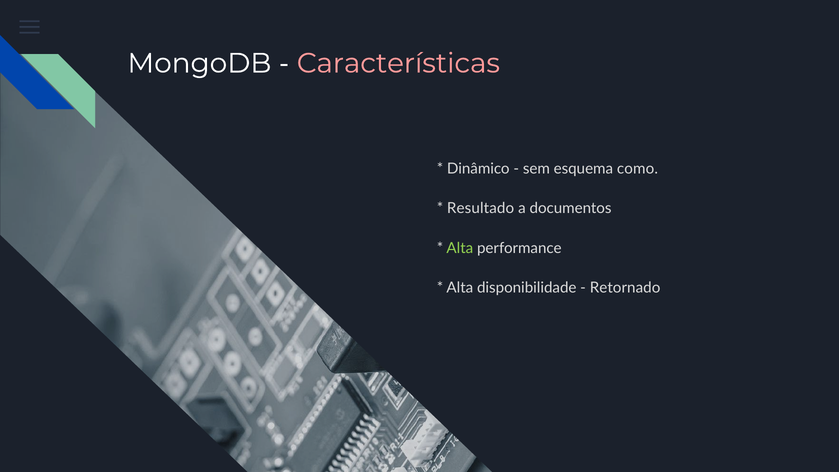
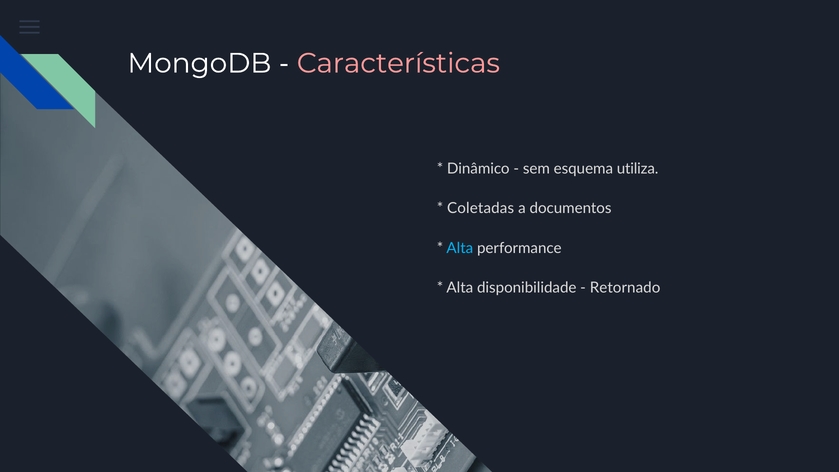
como: como -> utiliza
Resultado: Resultado -> Coletadas
Alta at (460, 248) colour: light green -> light blue
